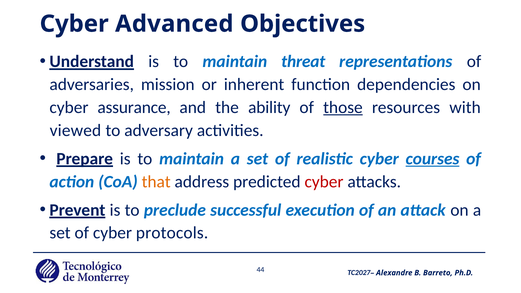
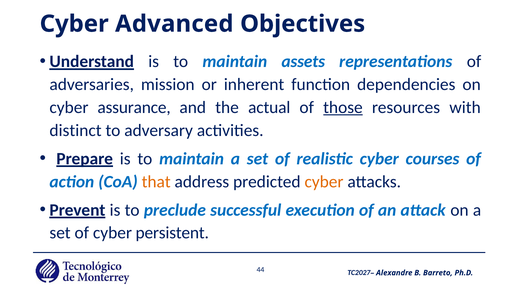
threat: threat -> assets
ability: ability -> actual
viewed: viewed -> distinct
courses underline: present -> none
cyber at (324, 182) colour: red -> orange
protocols: protocols -> persistent
